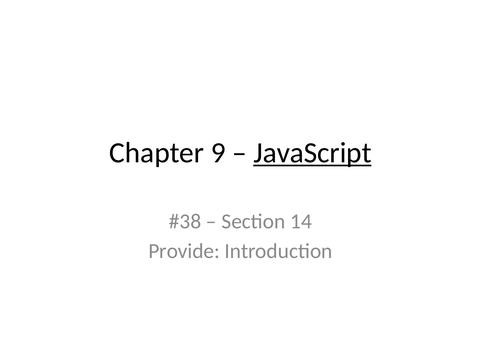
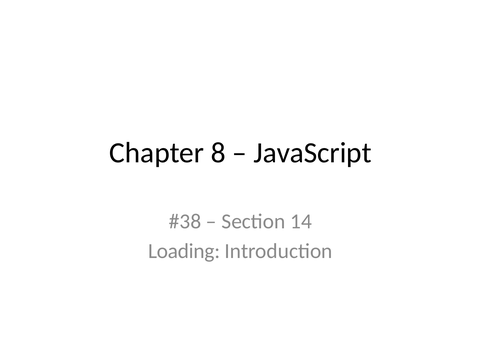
9: 9 -> 8
JavaScript underline: present -> none
Provide: Provide -> Loading
